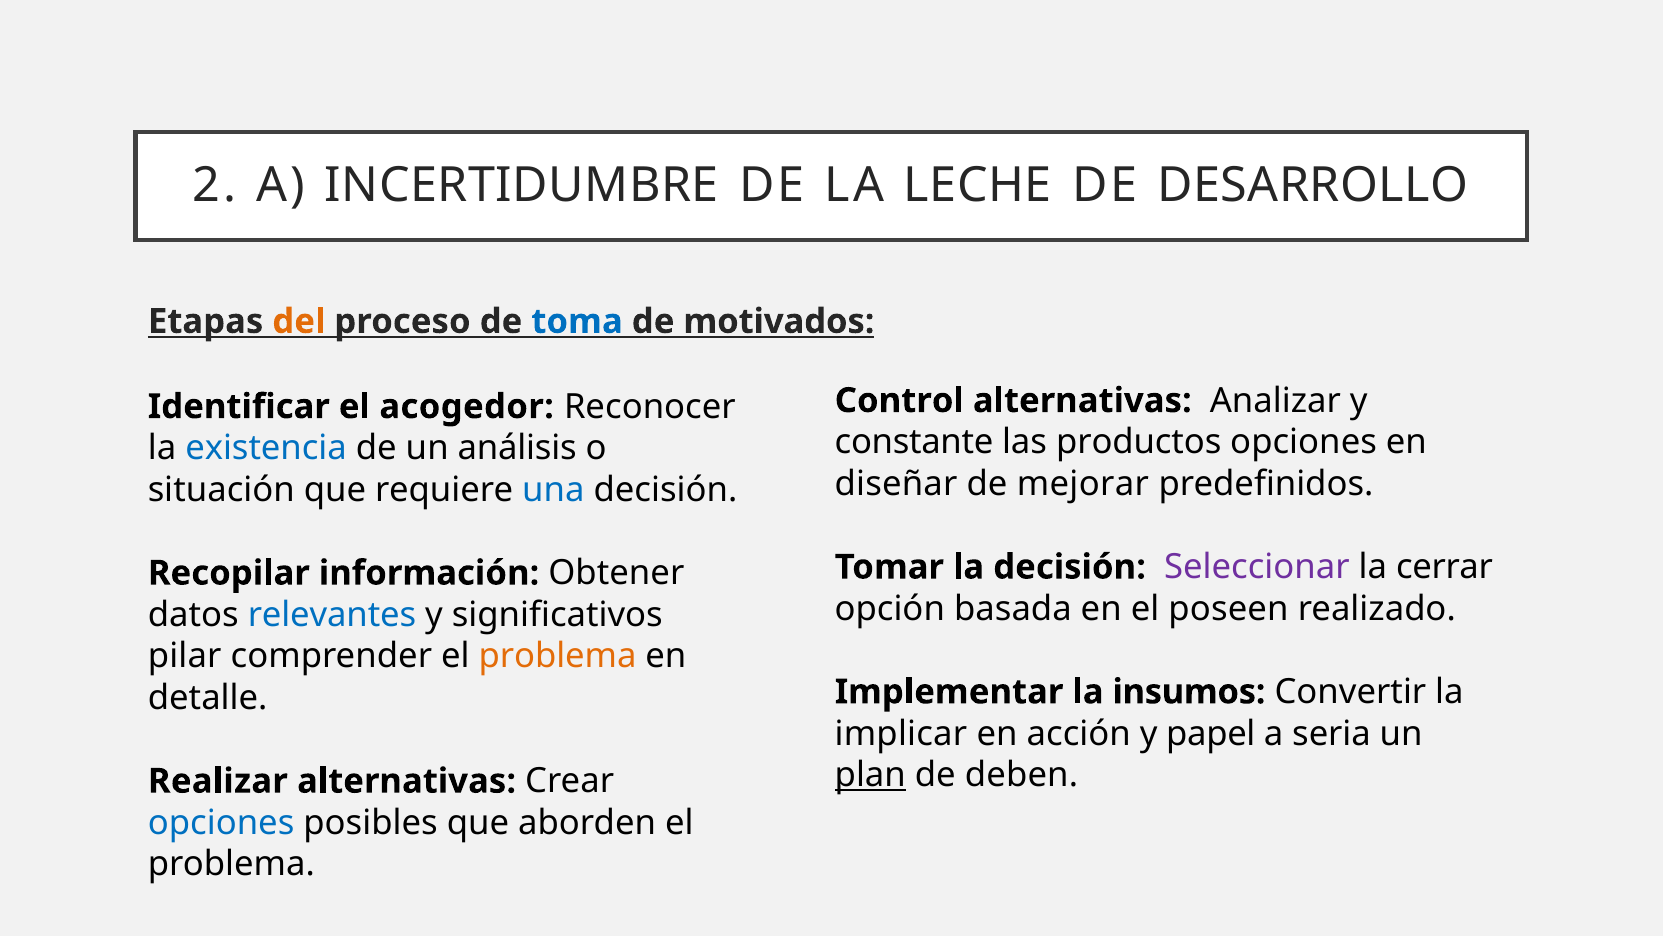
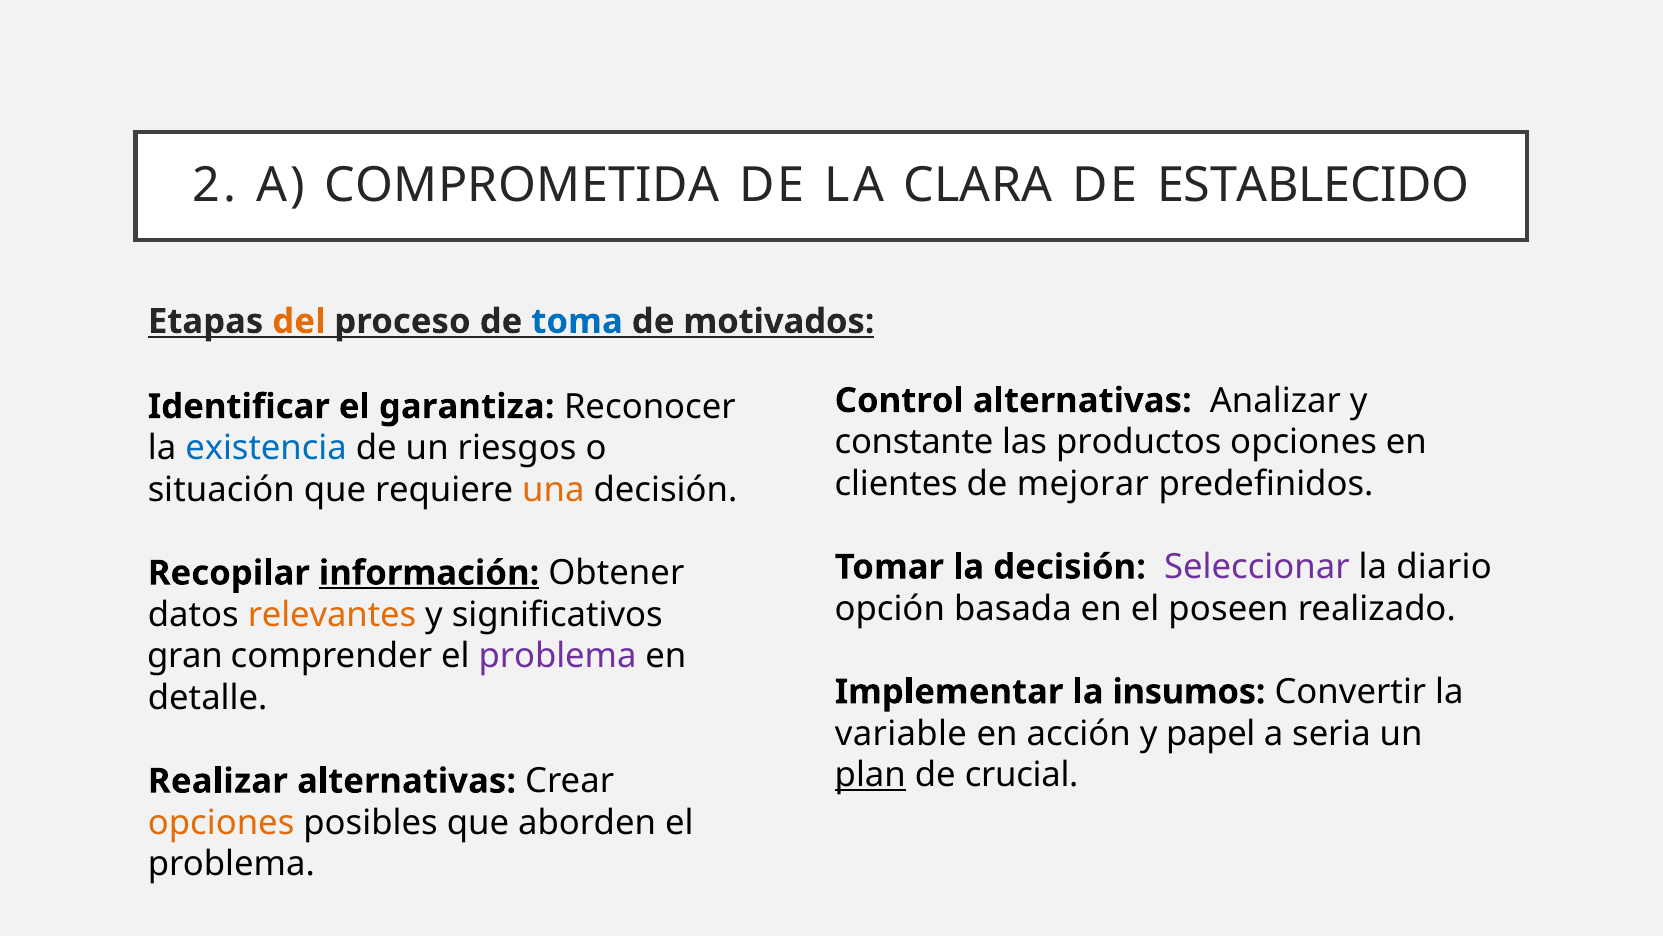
INCERTIDUMBRE: INCERTIDUMBRE -> COMPROMETIDA
LECHE: LECHE -> CLARA
DESARROLLO: DESARROLLO -> ESTABLECIDO
acogedor: acogedor -> garantiza
análisis: análisis -> riesgos
diseñar: diseñar -> clientes
una colour: blue -> orange
cerrar: cerrar -> diario
información underline: none -> present
relevantes colour: blue -> orange
pilar: pilar -> gran
problema at (558, 656) colour: orange -> purple
implicar: implicar -> variable
deben: deben -> crucial
opciones at (221, 822) colour: blue -> orange
